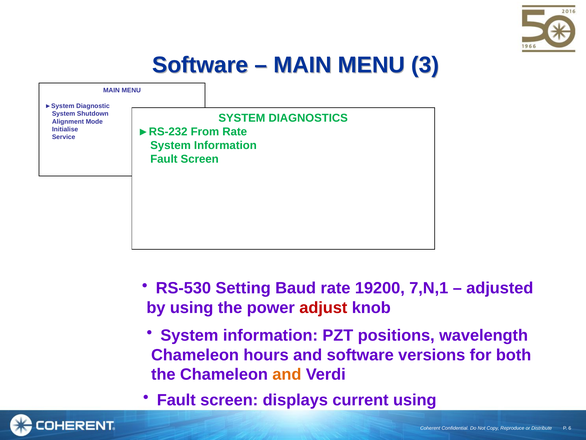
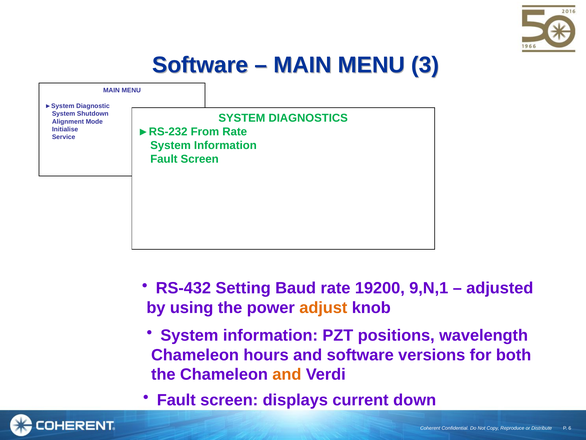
RS-530: RS-530 -> RS-432
7,N,1: 7,N,1 -> 9,N,1
adjust colour: red -> orange
current using: using -> down
